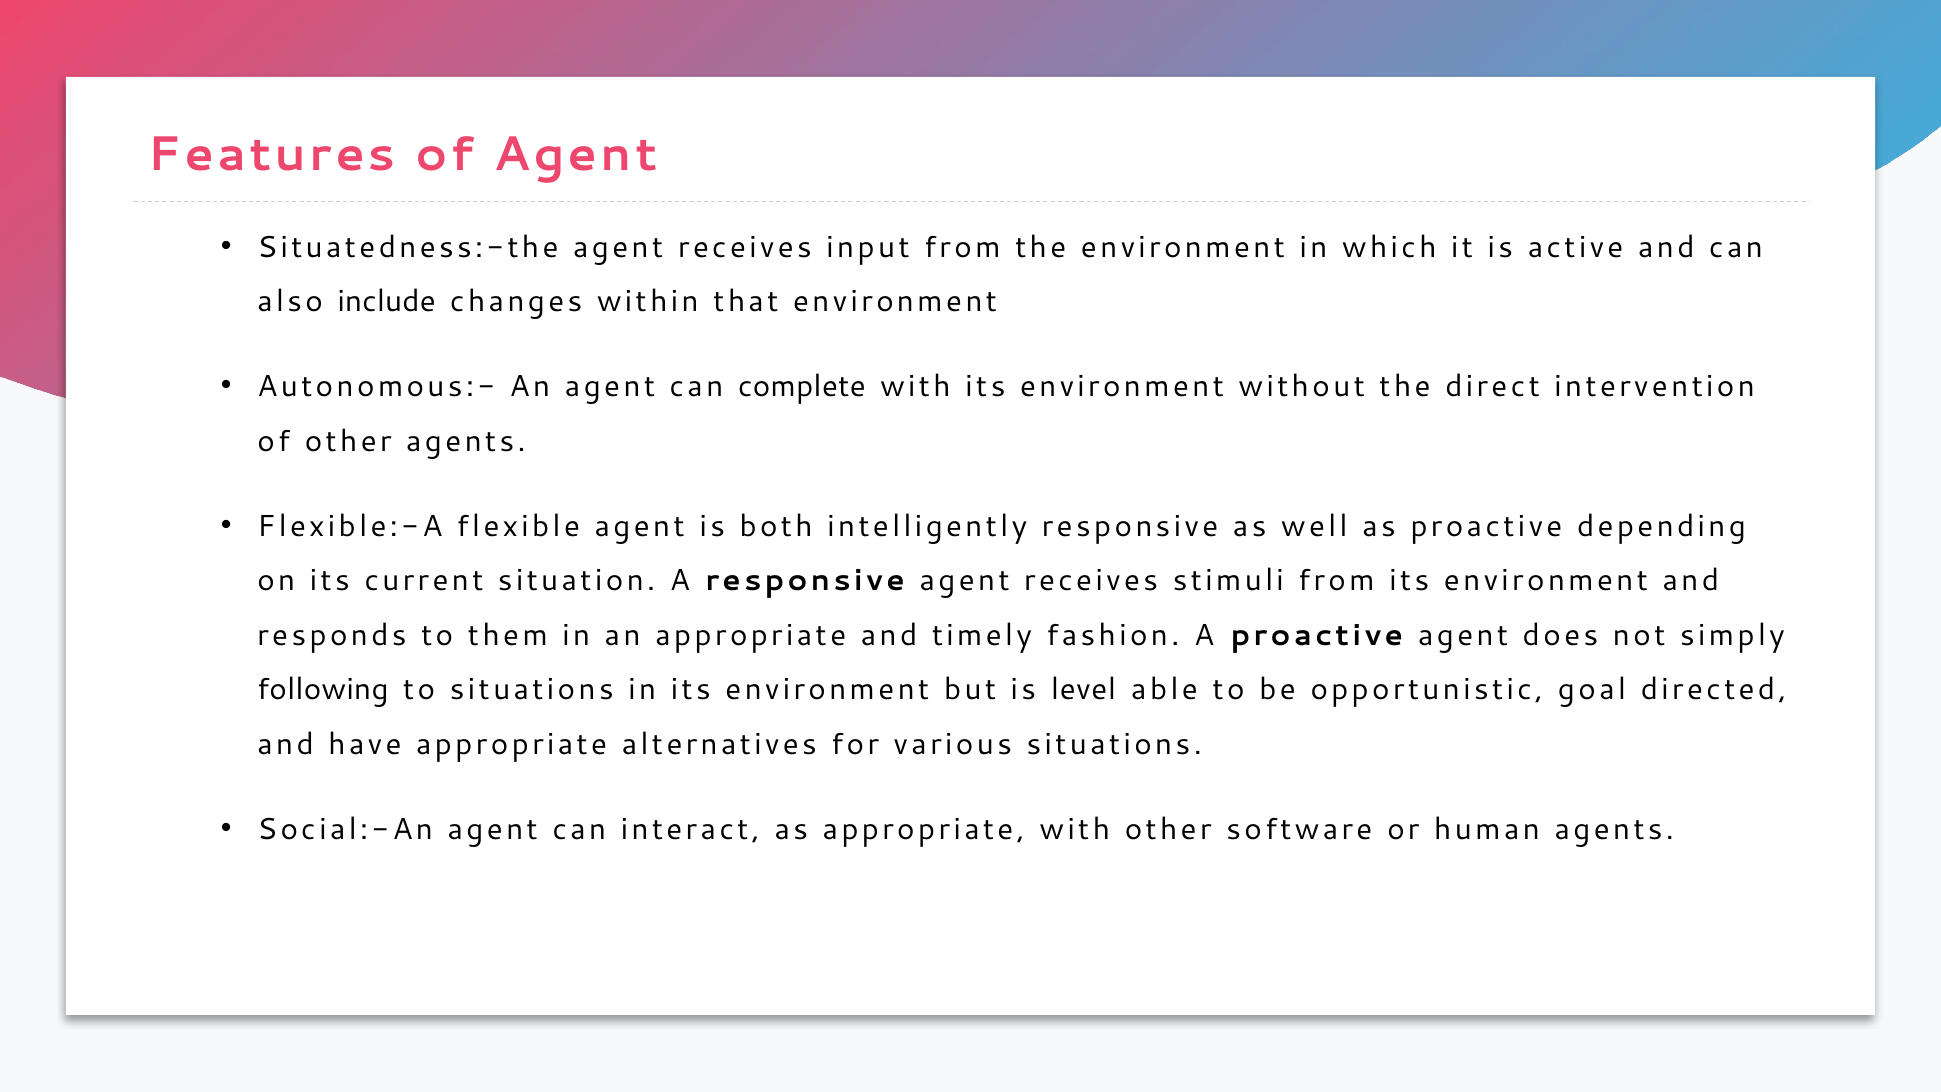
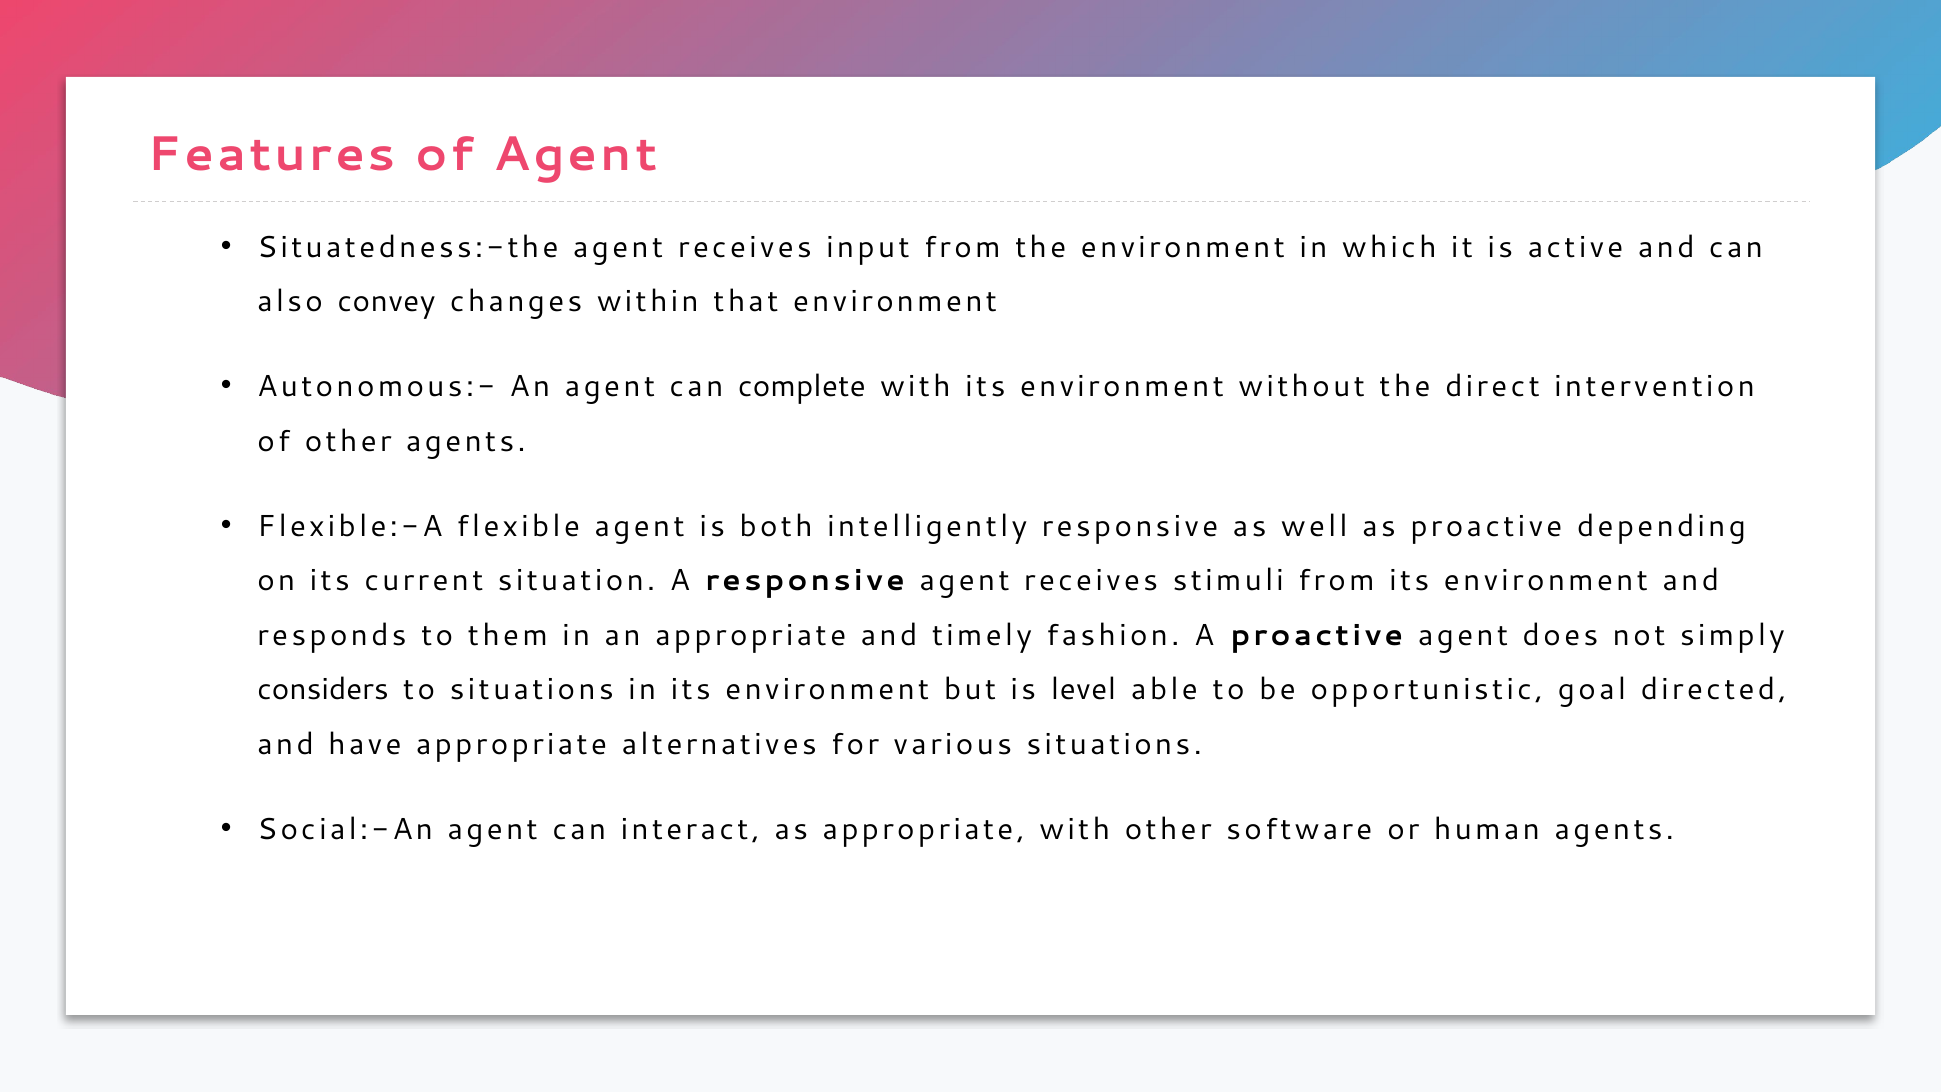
include: include -> convey
following: following -> considers
